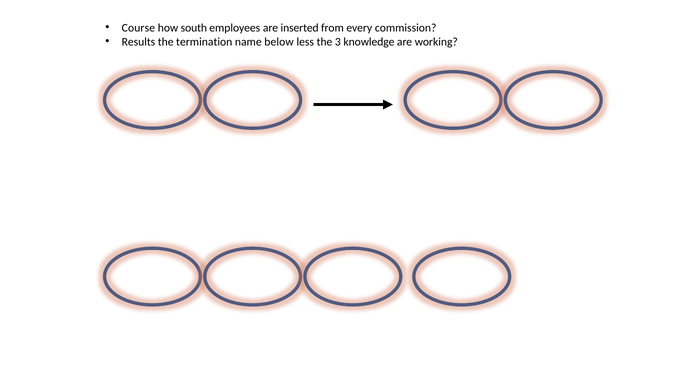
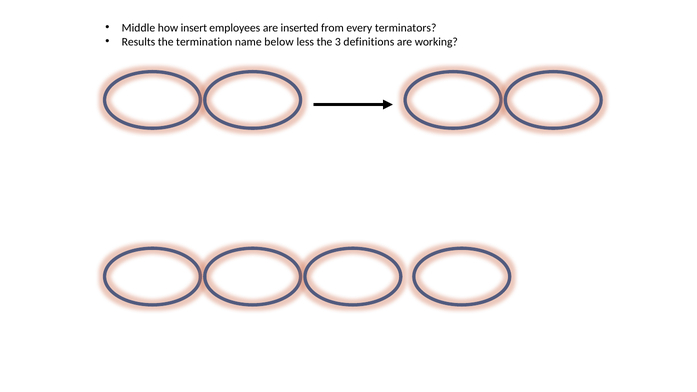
Course: Course -> Middle
south: south -> insert
commission: commission -> terminators
knowledge: knowledge -> definitions
